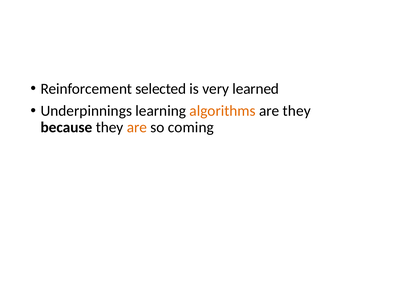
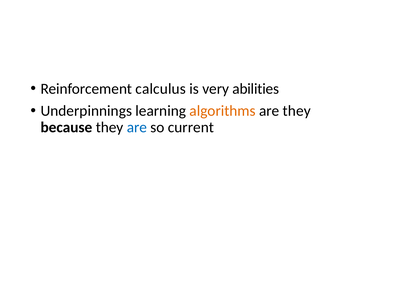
selected: selected -> calculus
learned: learned -> abilities
are at (137, 127) colour: orange -> blue
coming: coming -> current
